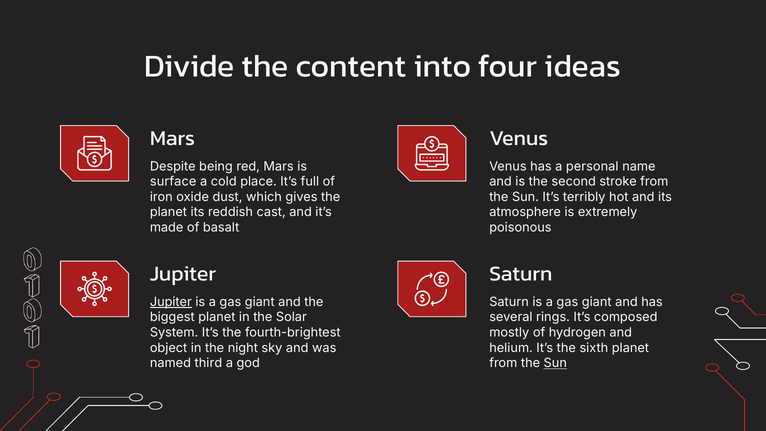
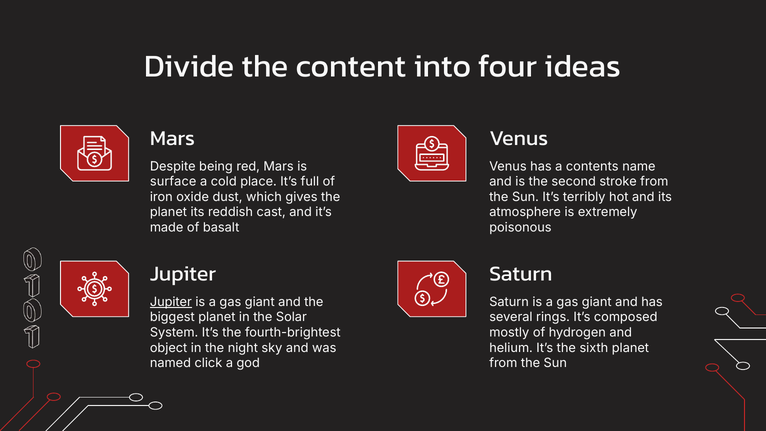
personal: personal -> contents
third: third -> click
Sun at (555, 363) underline: present -> none
